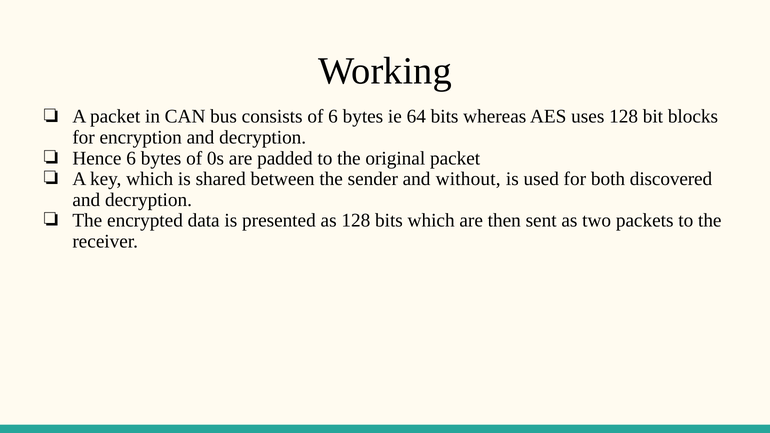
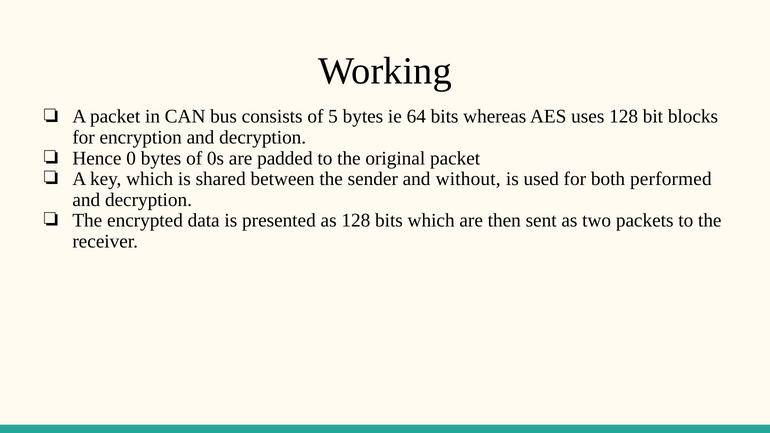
of 6: 6 -> 5
Hence 6: 6 -> 0
discovered: discovered -> performed
